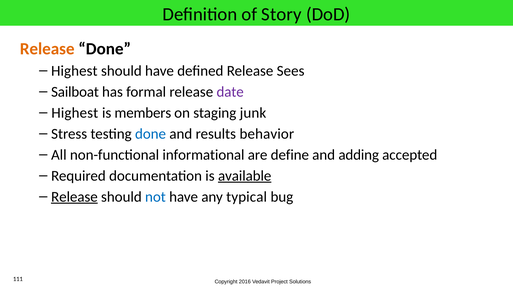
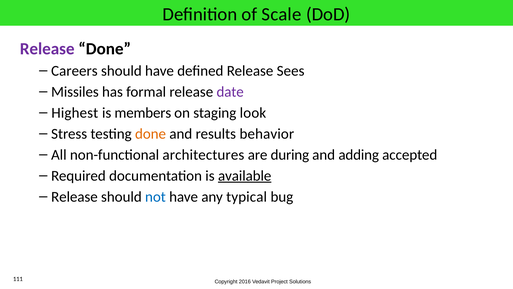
Story: Story -> Scale
Release at (47, 49) colour: orange -> purple
Highest at (74, 71): Highest -> Careers
Sailboat: Sailboat -> Missiles
junk: junk -> look
done at (151, 134) colour: blue -> orange
informational: informational -> architectures
define: define -> during
Release at (74, 197) underline: present -> none
